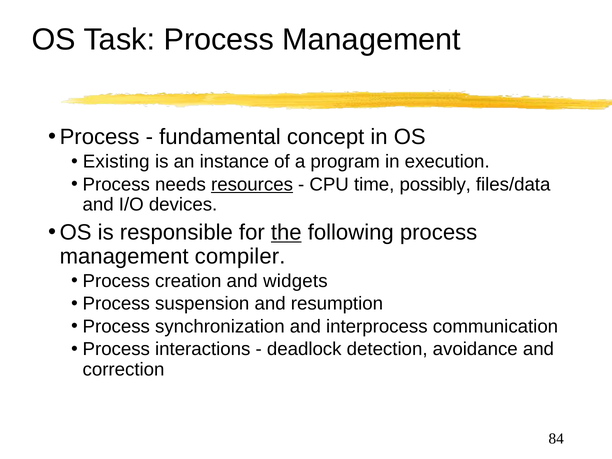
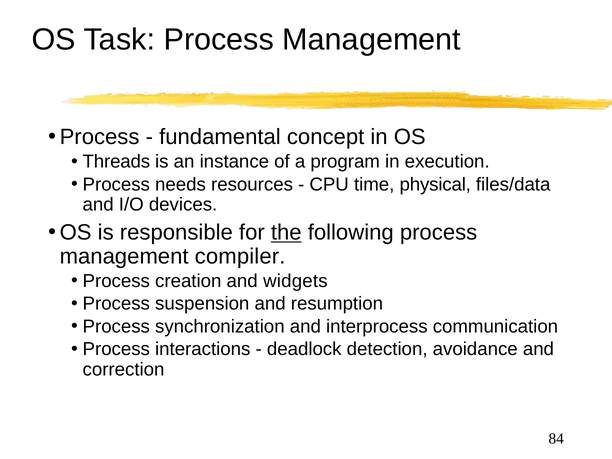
Existing: Existing -> Threads
resources underline: present -> none
possibly: possibly -> physical
